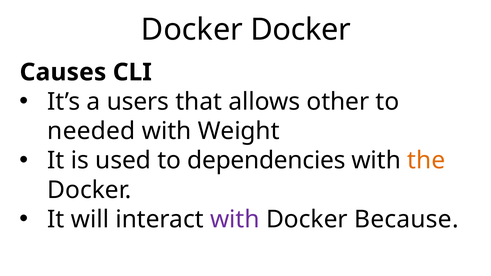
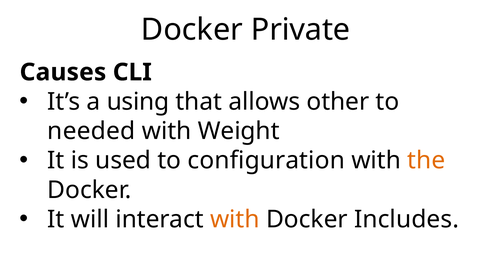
Docker Docker: Docker -> Private
users: users -> using
dependencies: dependencies -> configuration
with at (235, 220) colour: purple -> orange
Because: Because -> Includes
